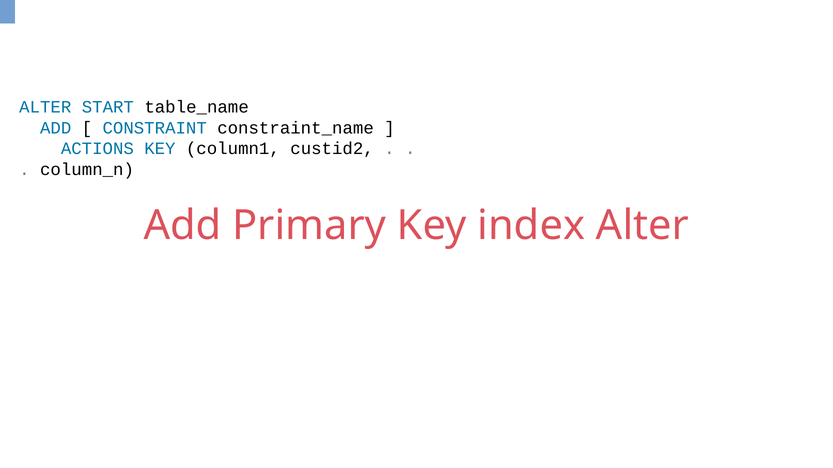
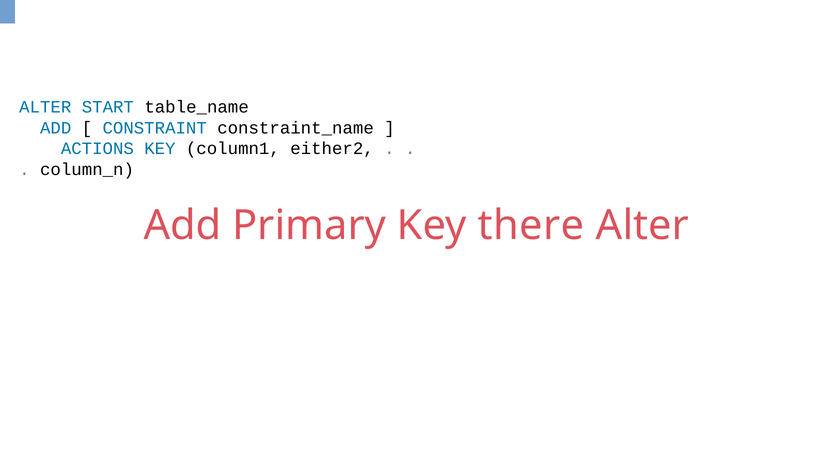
custid2: custid2 -> either2
index: index -> there
